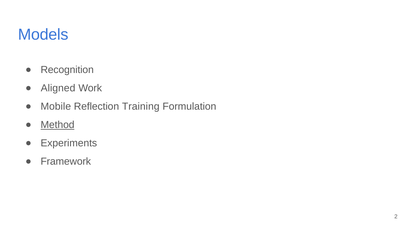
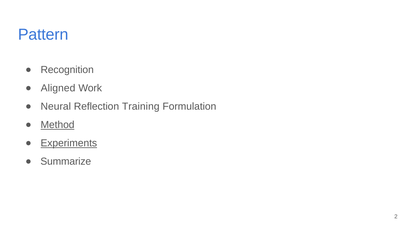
Models: Models -> Pattern
Mobile: Mobile -> Neural
Experiments underline: none -> present
Framework: Framework -> Summarize
